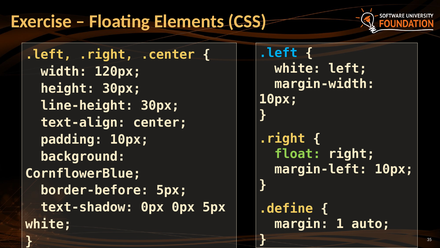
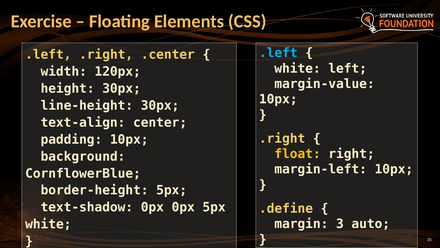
margin-width: margin-width -> margin-value
float colour: light green -> yellow
border-before: border-before -> border-height
1: 1 -> 3
